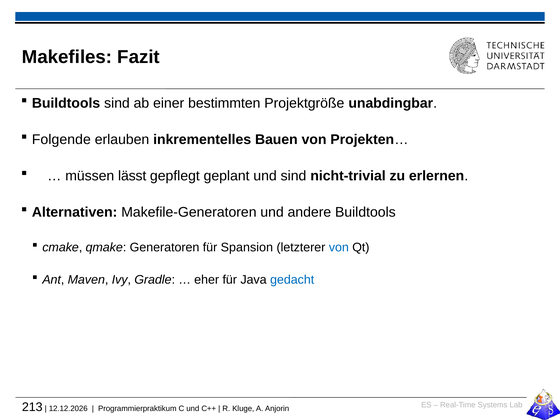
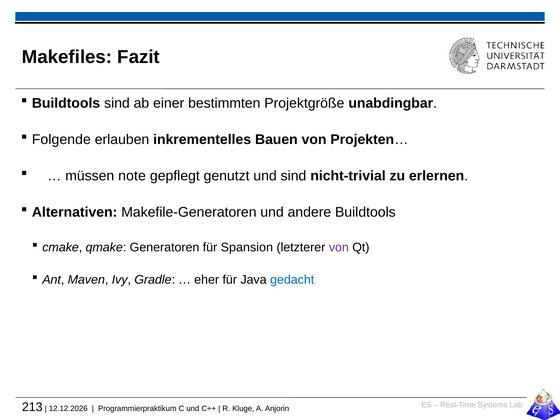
lässt: lässt -> note
geplant: geplant -> genutzt
von at (339, 247) colour: blue -> purple
